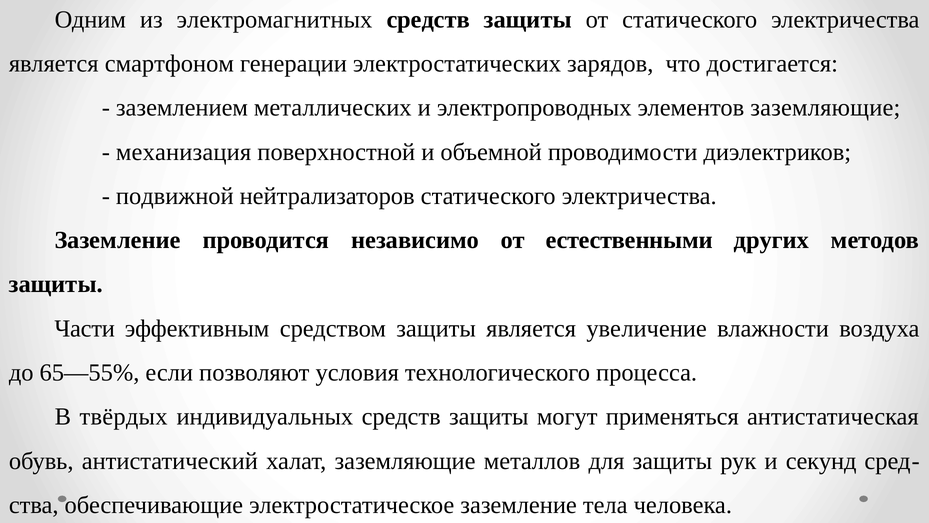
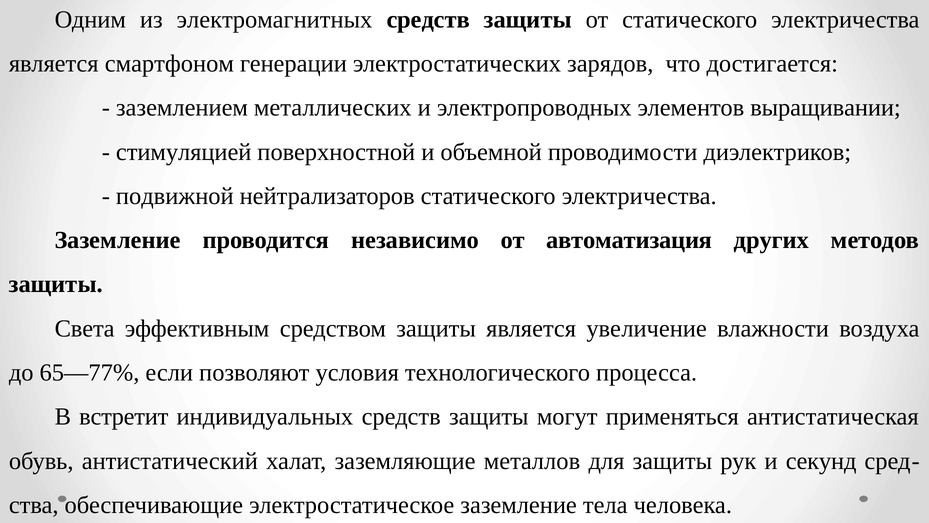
элементов заземляющие: заземляющие -> выращивании
механизация: механизация -> стимуляцией
естественными: естественными -> автоматизация
Части: Части -> Света
65—55%: 65—55% -> 65—77%
твёрдых: твёрдых -> встретит
